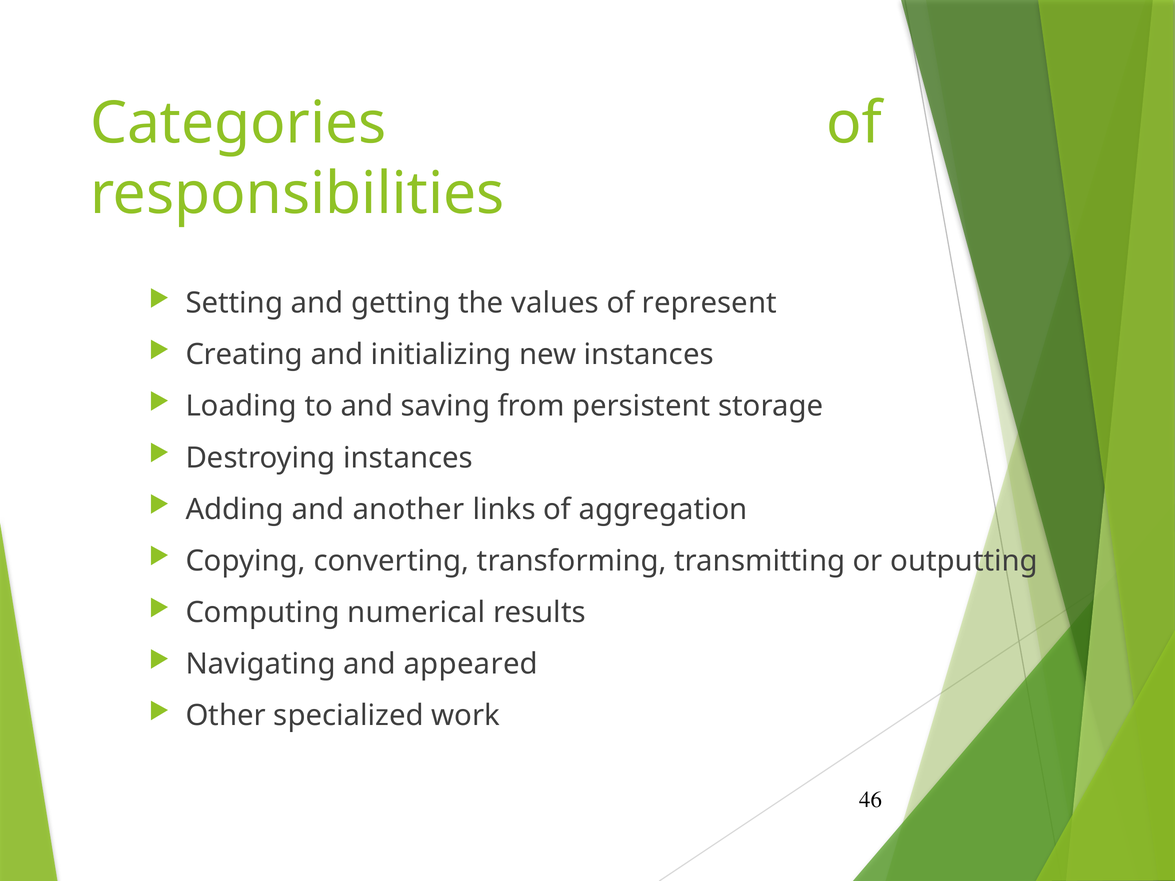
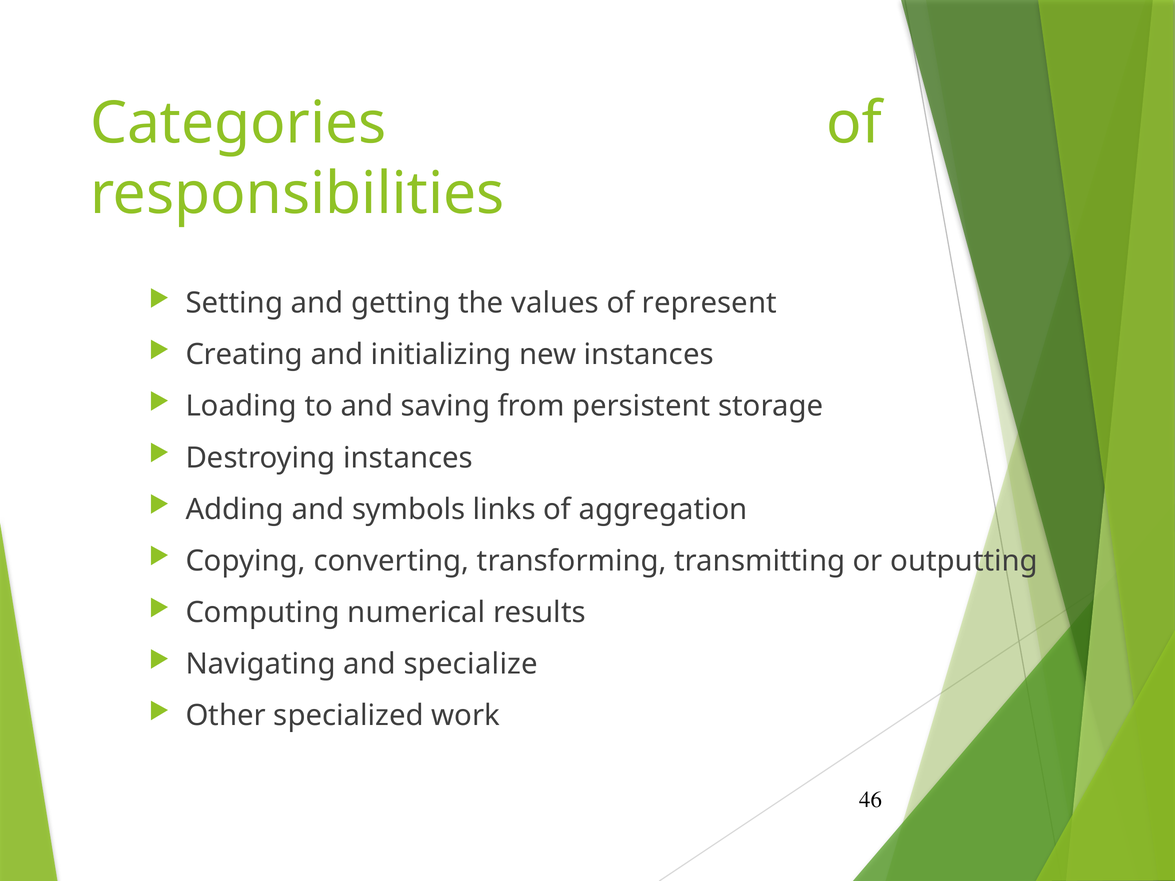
another: another -> symbols
appeared: appeared -> specialize
